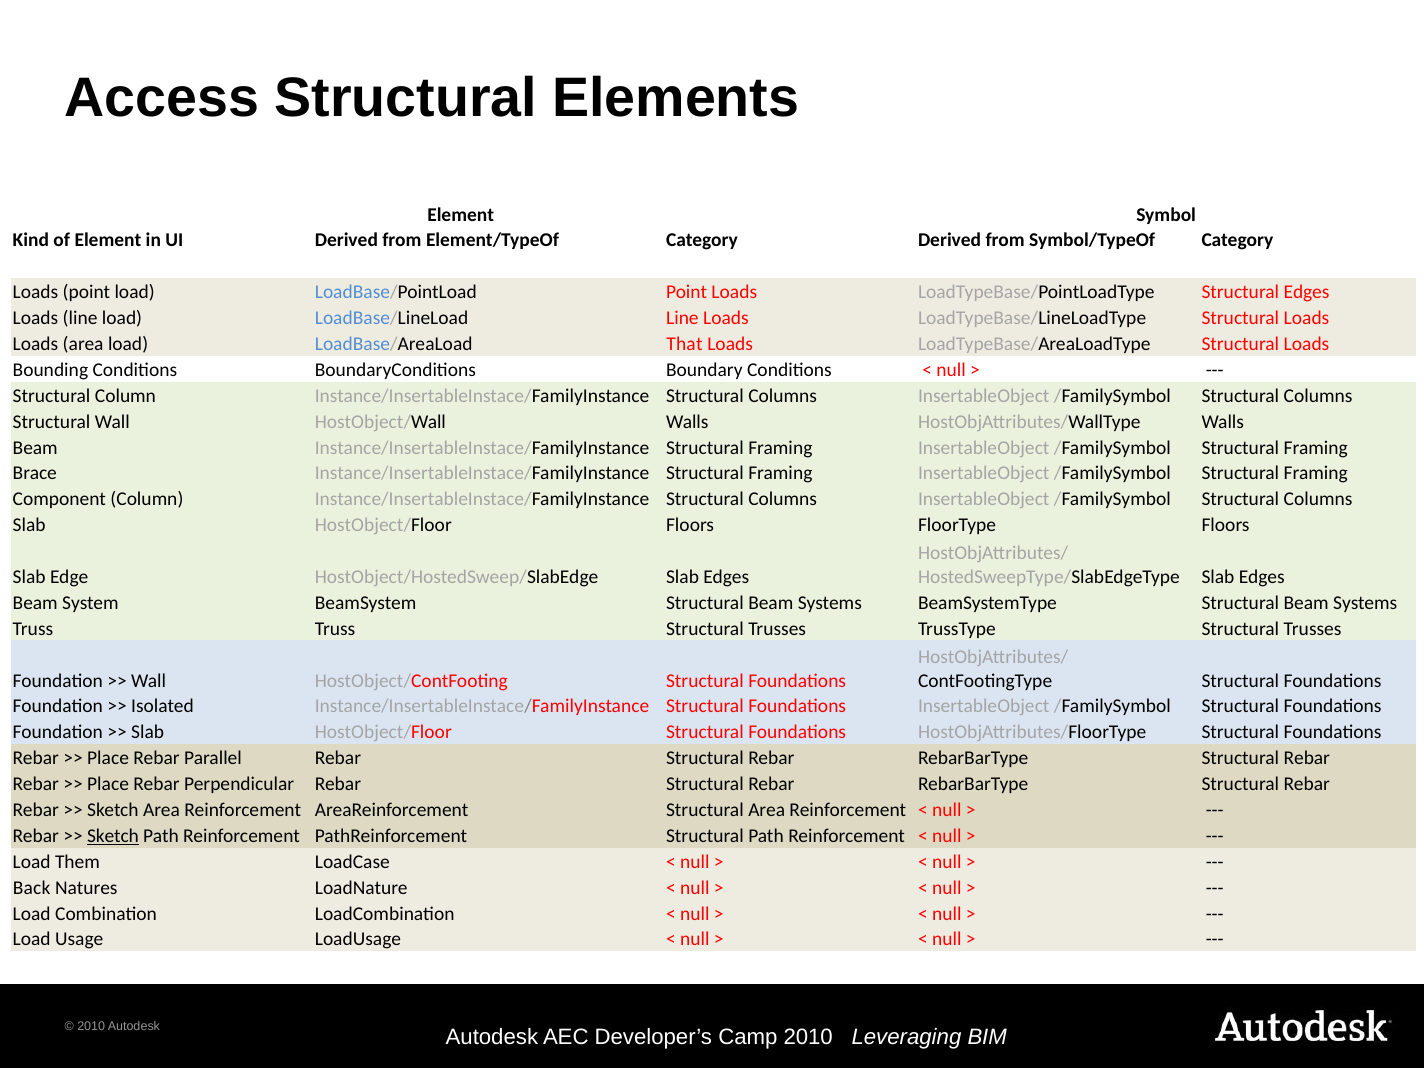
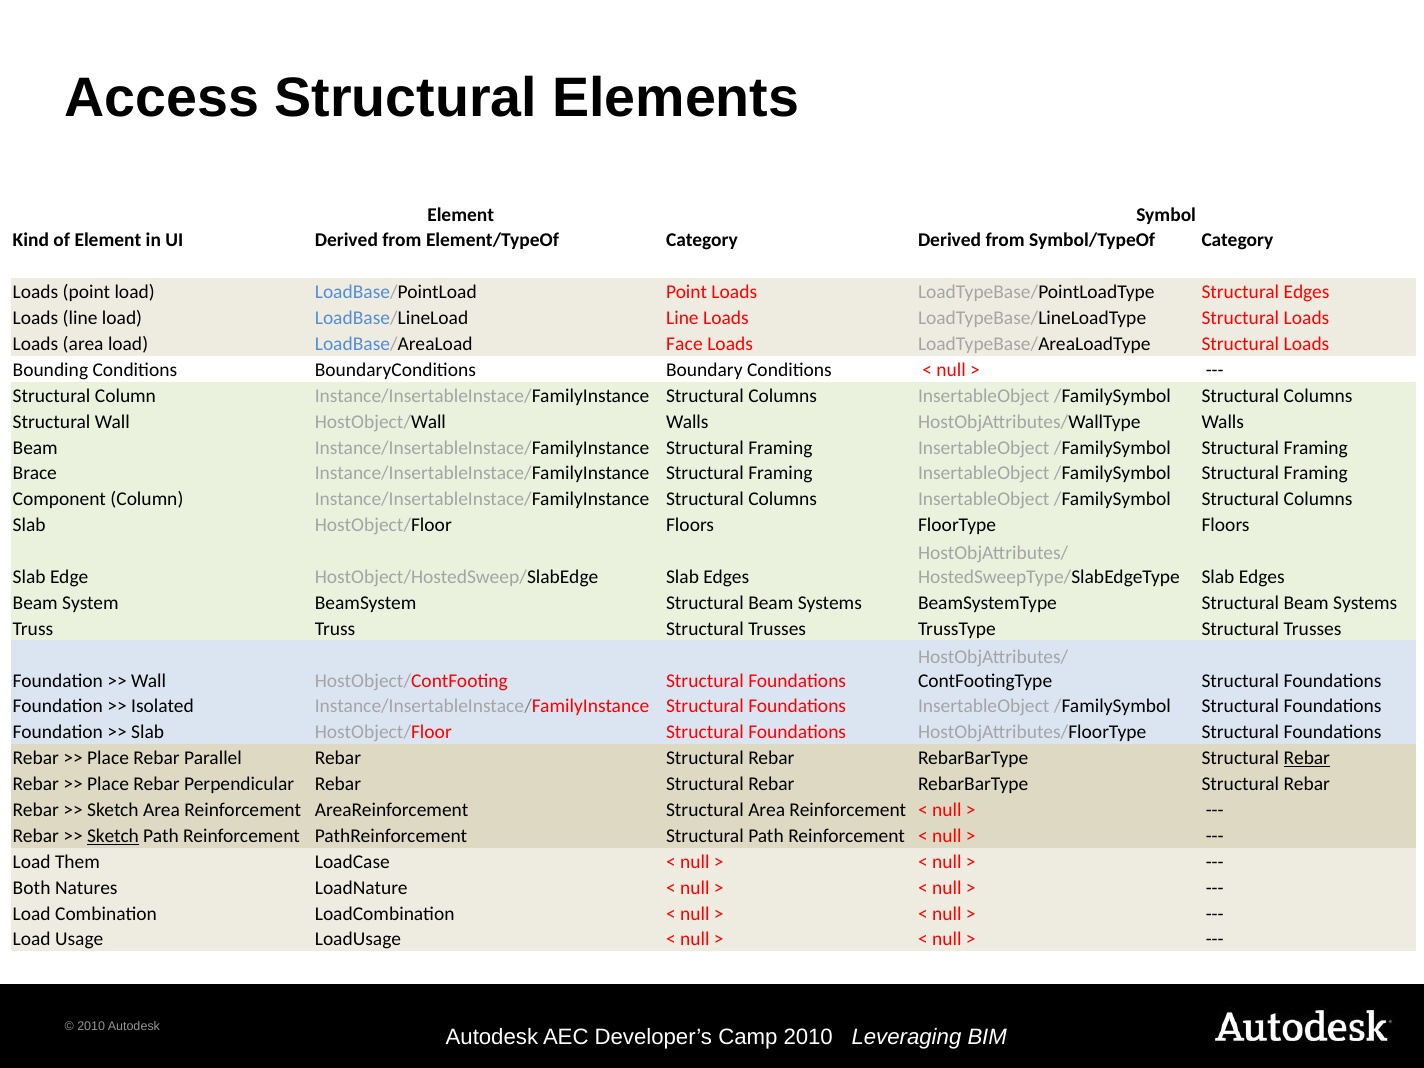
That: That -> Face
Rebar at (1307, 758) underline: none -> present
Back: Back -> Both
